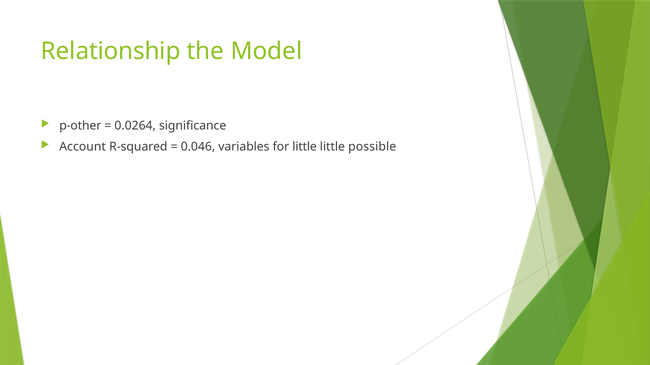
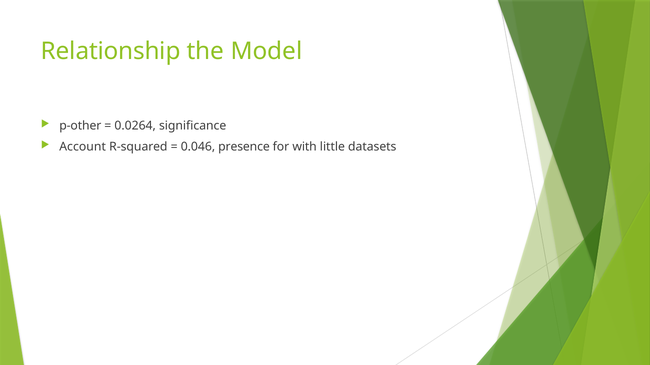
variables: variables -> presence
for little: little -> with
possible: possible -> datasets
